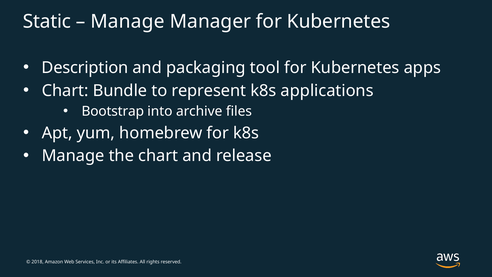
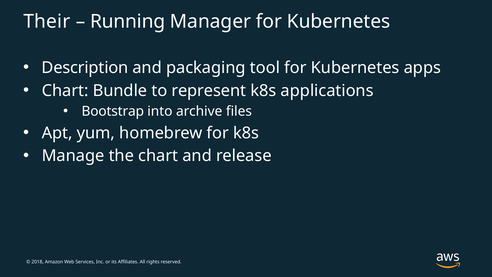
Static: Static -> Their
Manage at (128, 21): Manage -> Running
